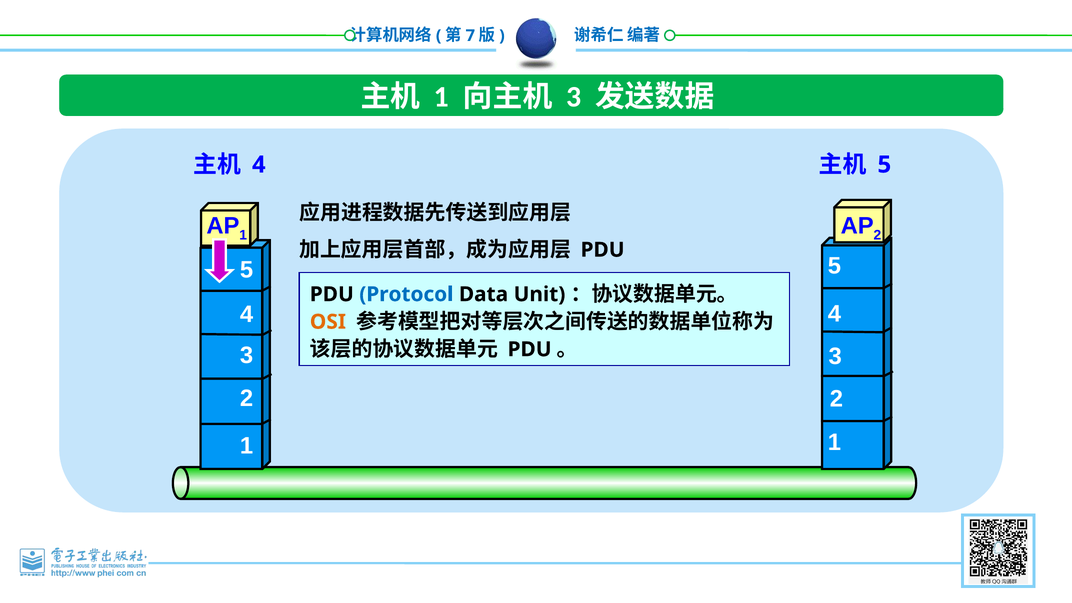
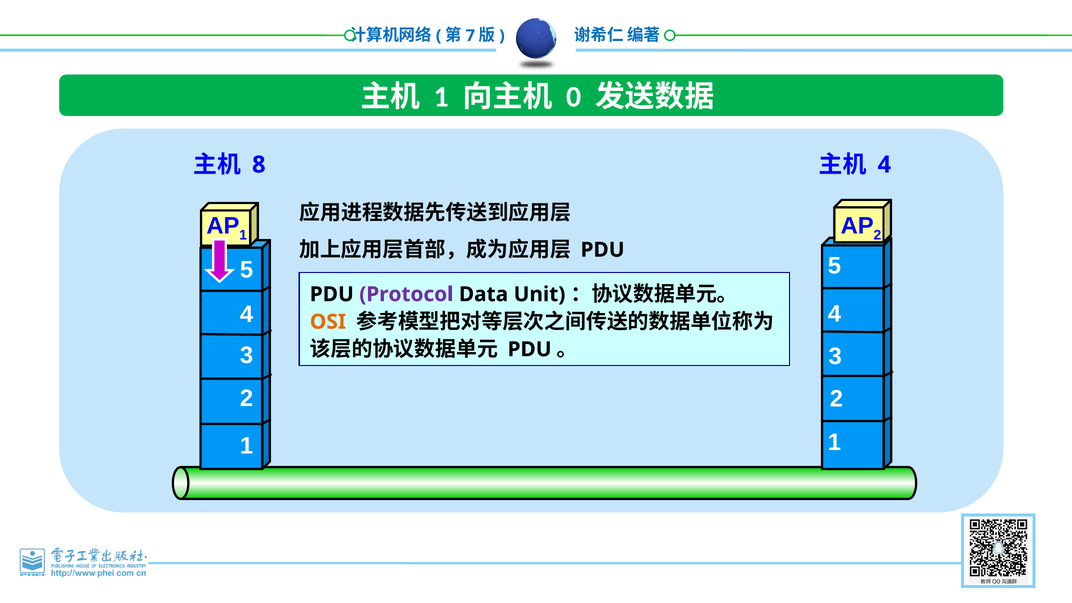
3 at (574, 97): 3 -> 0
4 at (259, 165): 4 -> 8
5 at (884, 165): 5 -> 4
Protocol colour: blue -> purple
